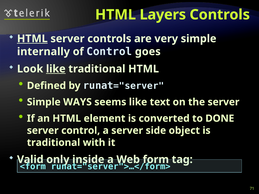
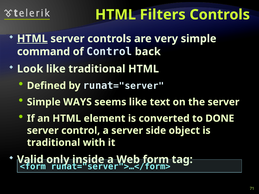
Layers: Layers -> Filters
internally: internally -> command
goes: goes -> back
like at (56, 69) underline: present -> none
